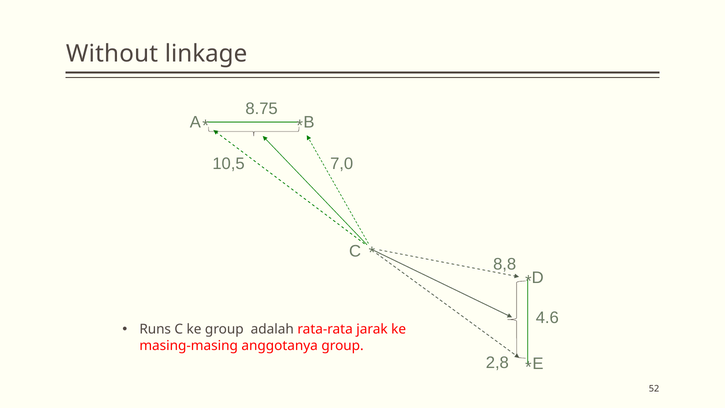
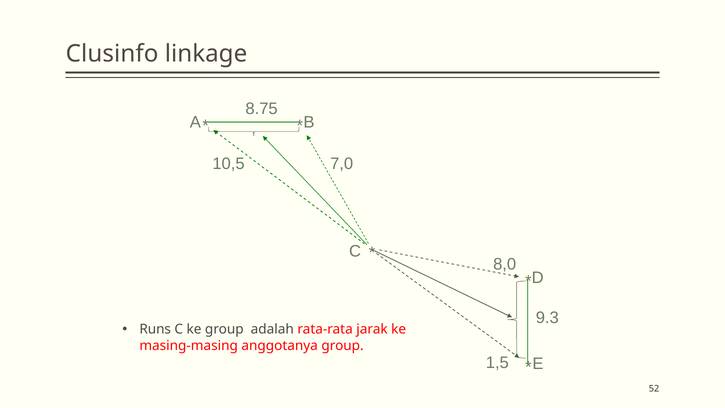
Without: Without -> Clusinfo
8,8: 8,8 -> 8,0
4.6: 4.6 -> 9.3
2,8: 2,8 -> 1,5
